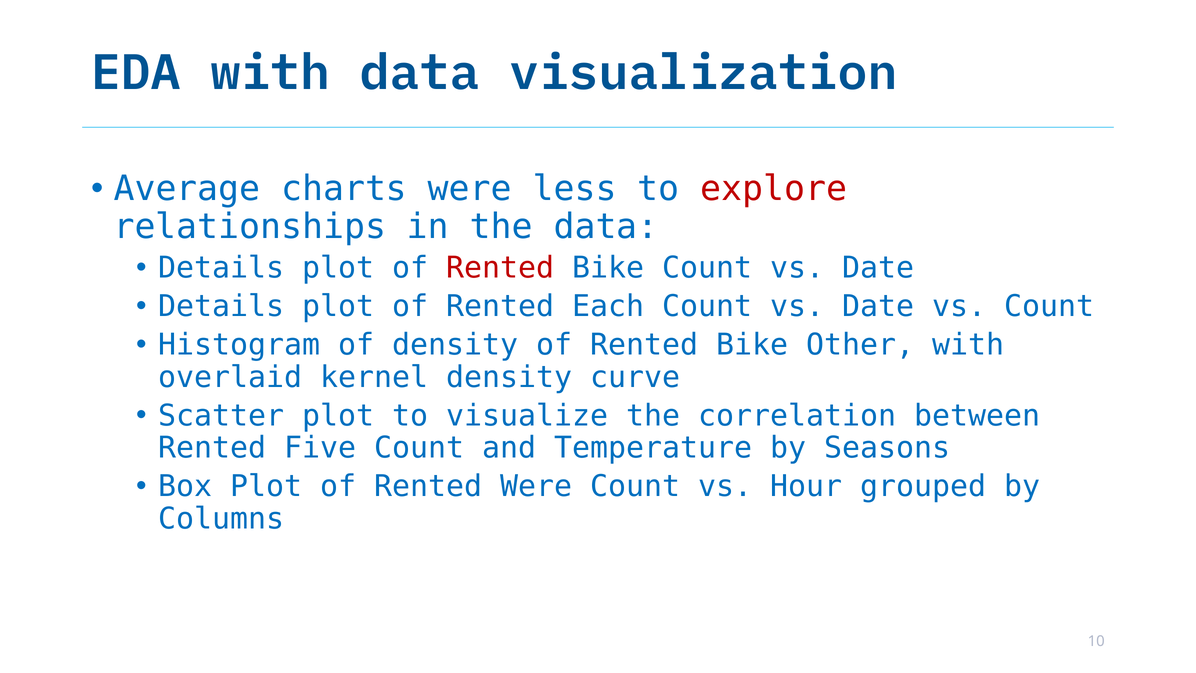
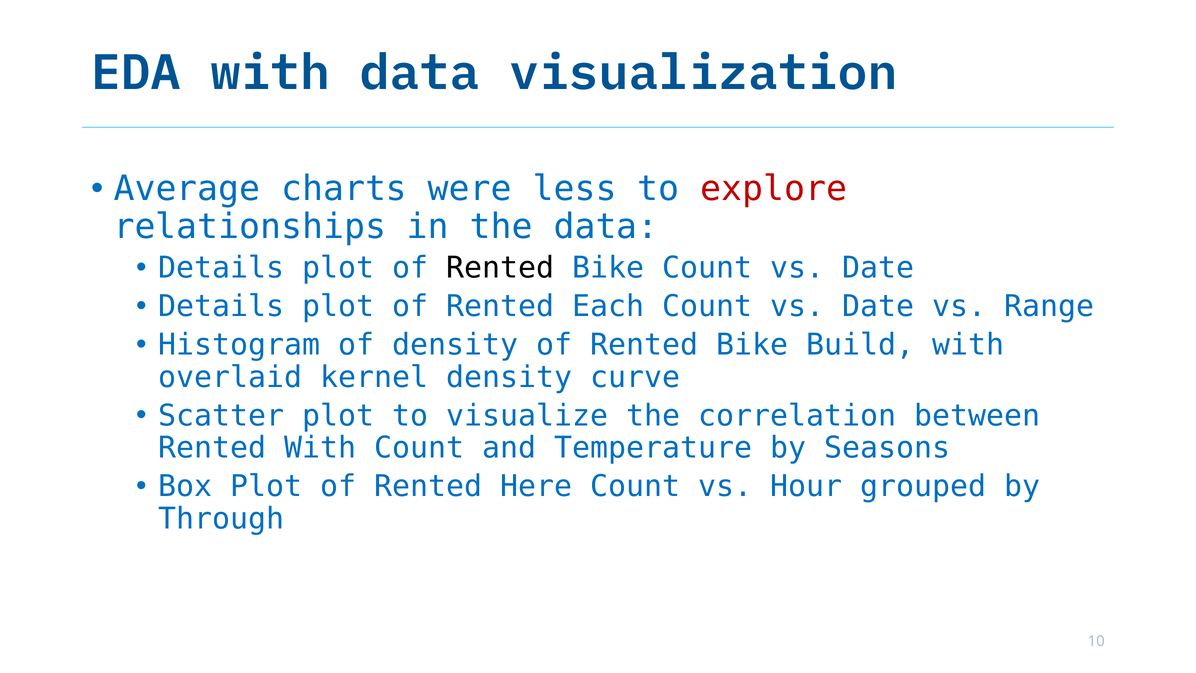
Rented at (500, 268) colour: red -> black
vs Count: Count -> Range
Other: Other -> Build
Rented Five: Five -> With
Rented Were: Were -> Here
Columns: Columns -> Through
